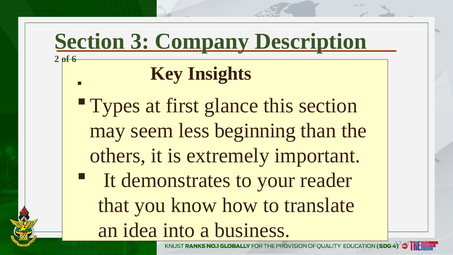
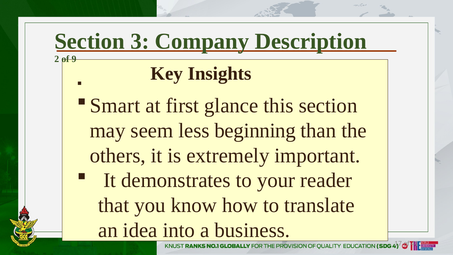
6: 6 -> 9
Types: Types -> Smart
